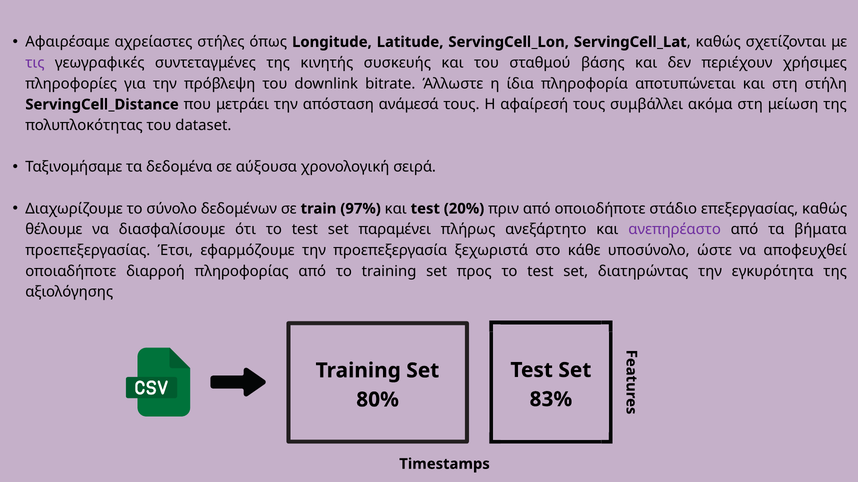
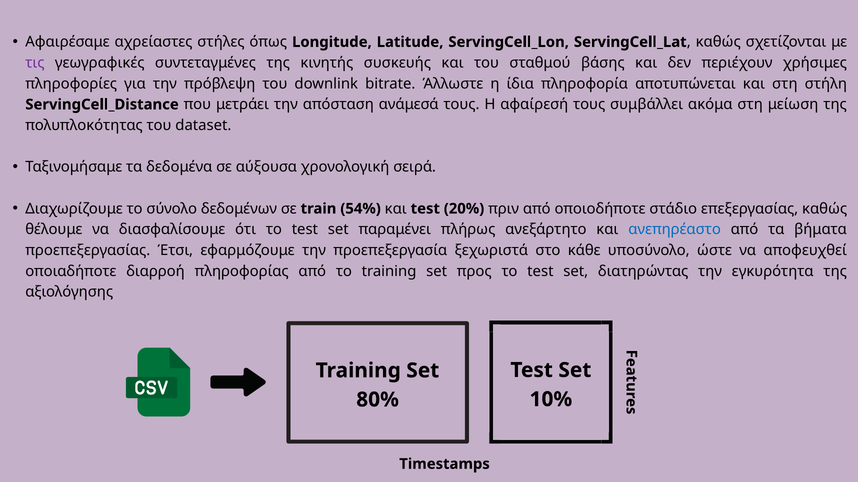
97%: 97% -> 54%
ανεπηρέαστο colour: purple -> blue
83%: 83% -> 10%
